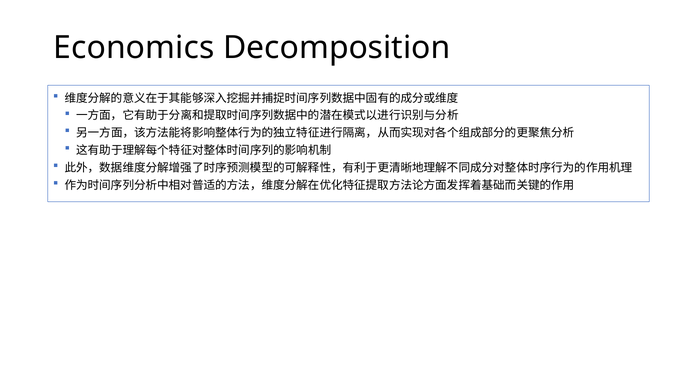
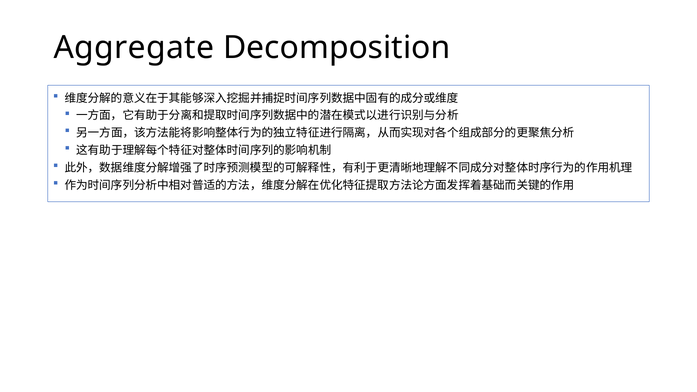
Economics: Economics -> Aggregate
